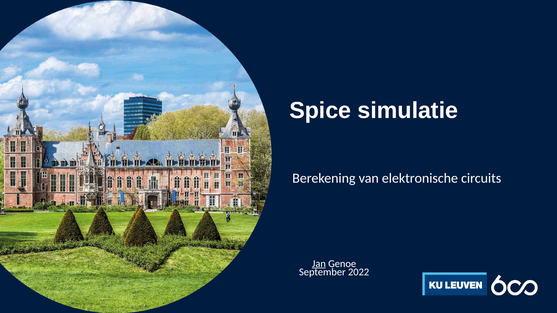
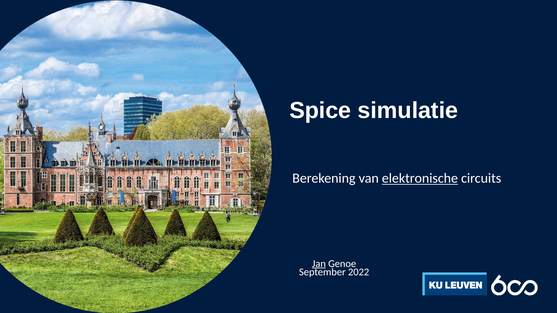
elektronische underline: none -> present
